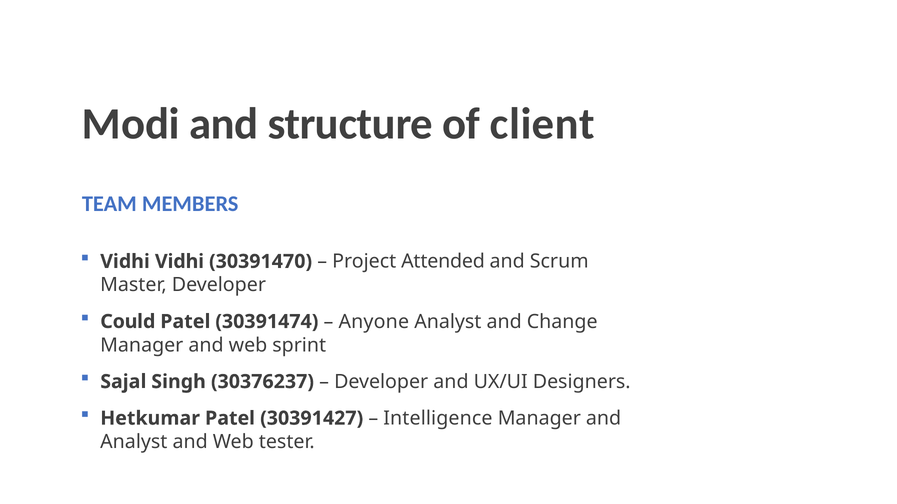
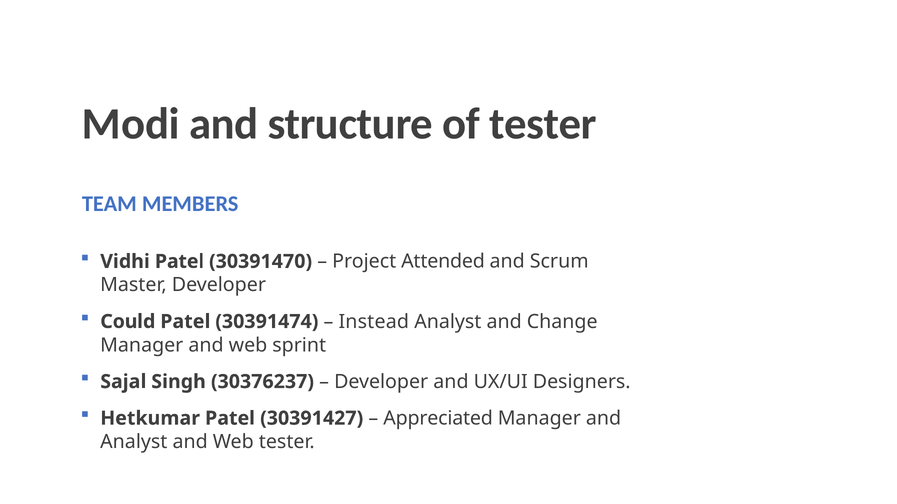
of client: client -> tester
Vidhi Vidhi: Vidhi -> Patel
Anyone: Anyone -> Instead
Intelligence: Intelligence -> Appreciated
